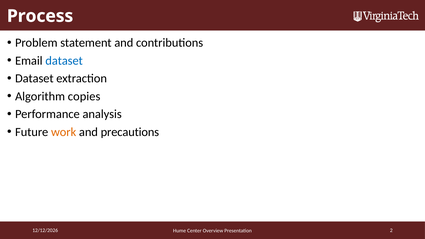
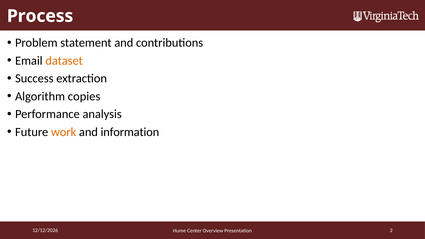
dataset at (64, 61) colour: blue -> orange
Dataset at (34, 78): Dataset -> Success
precautions: precautions -> information
